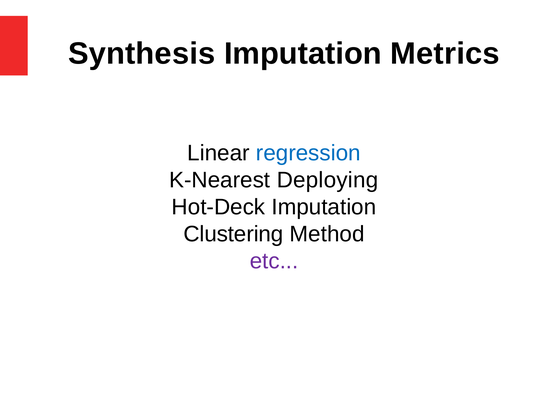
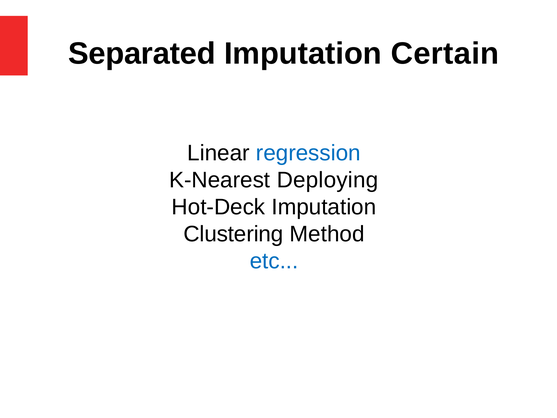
Synthesis: Synthesis -> Separated
Metrics: Metrics -> Certain
etc colour: purple -> blue
